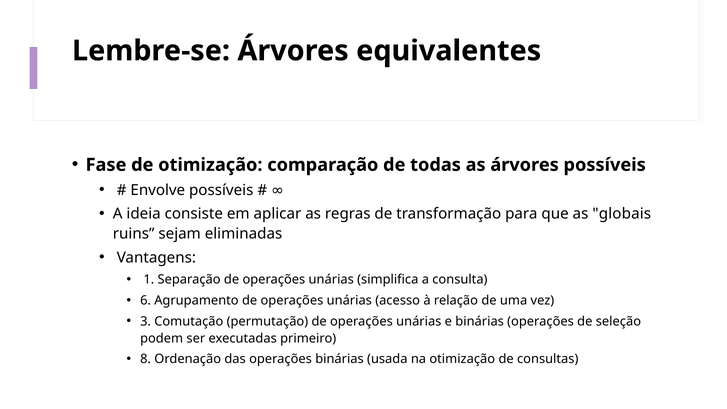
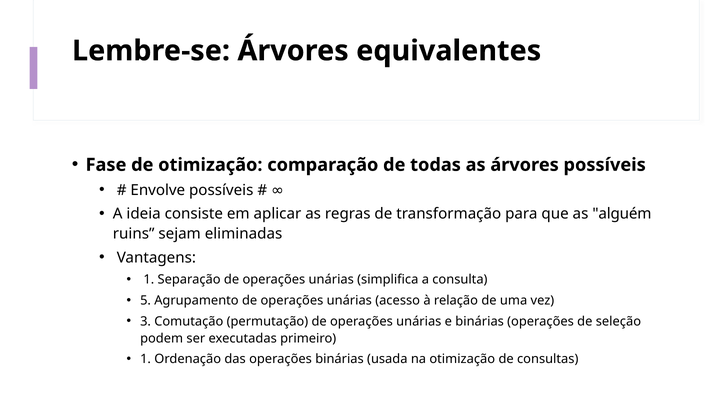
globais: globais -> alguém
6: 6 -> 5
8 at (146, 359): 8 -> 1
